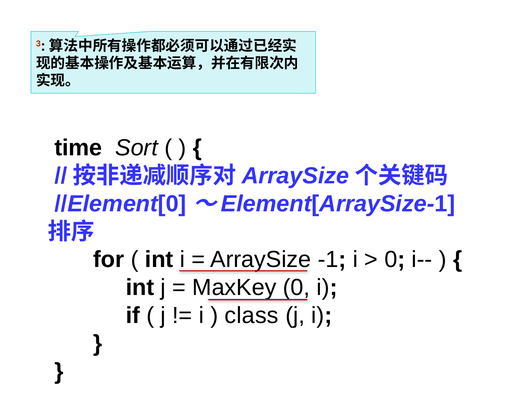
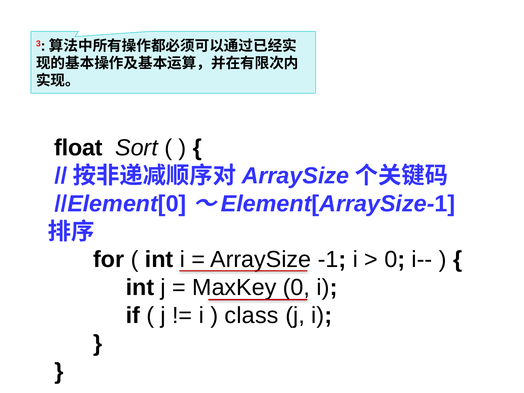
time: time -> float
